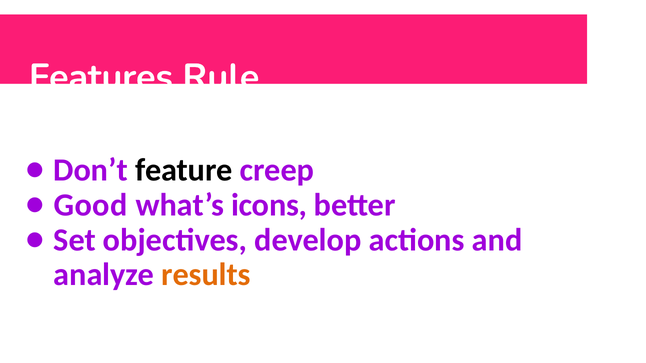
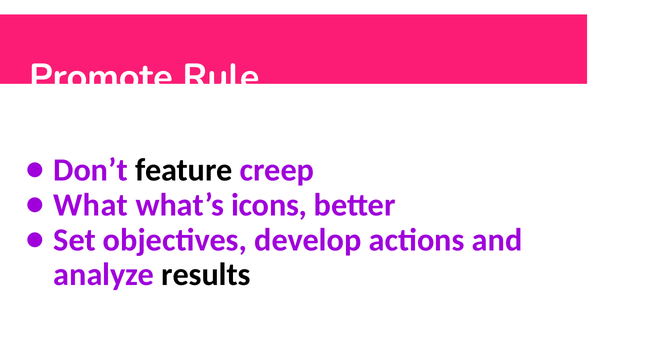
Features: Features -> Promote
Good: Good -> What
results colour: orange -> black
